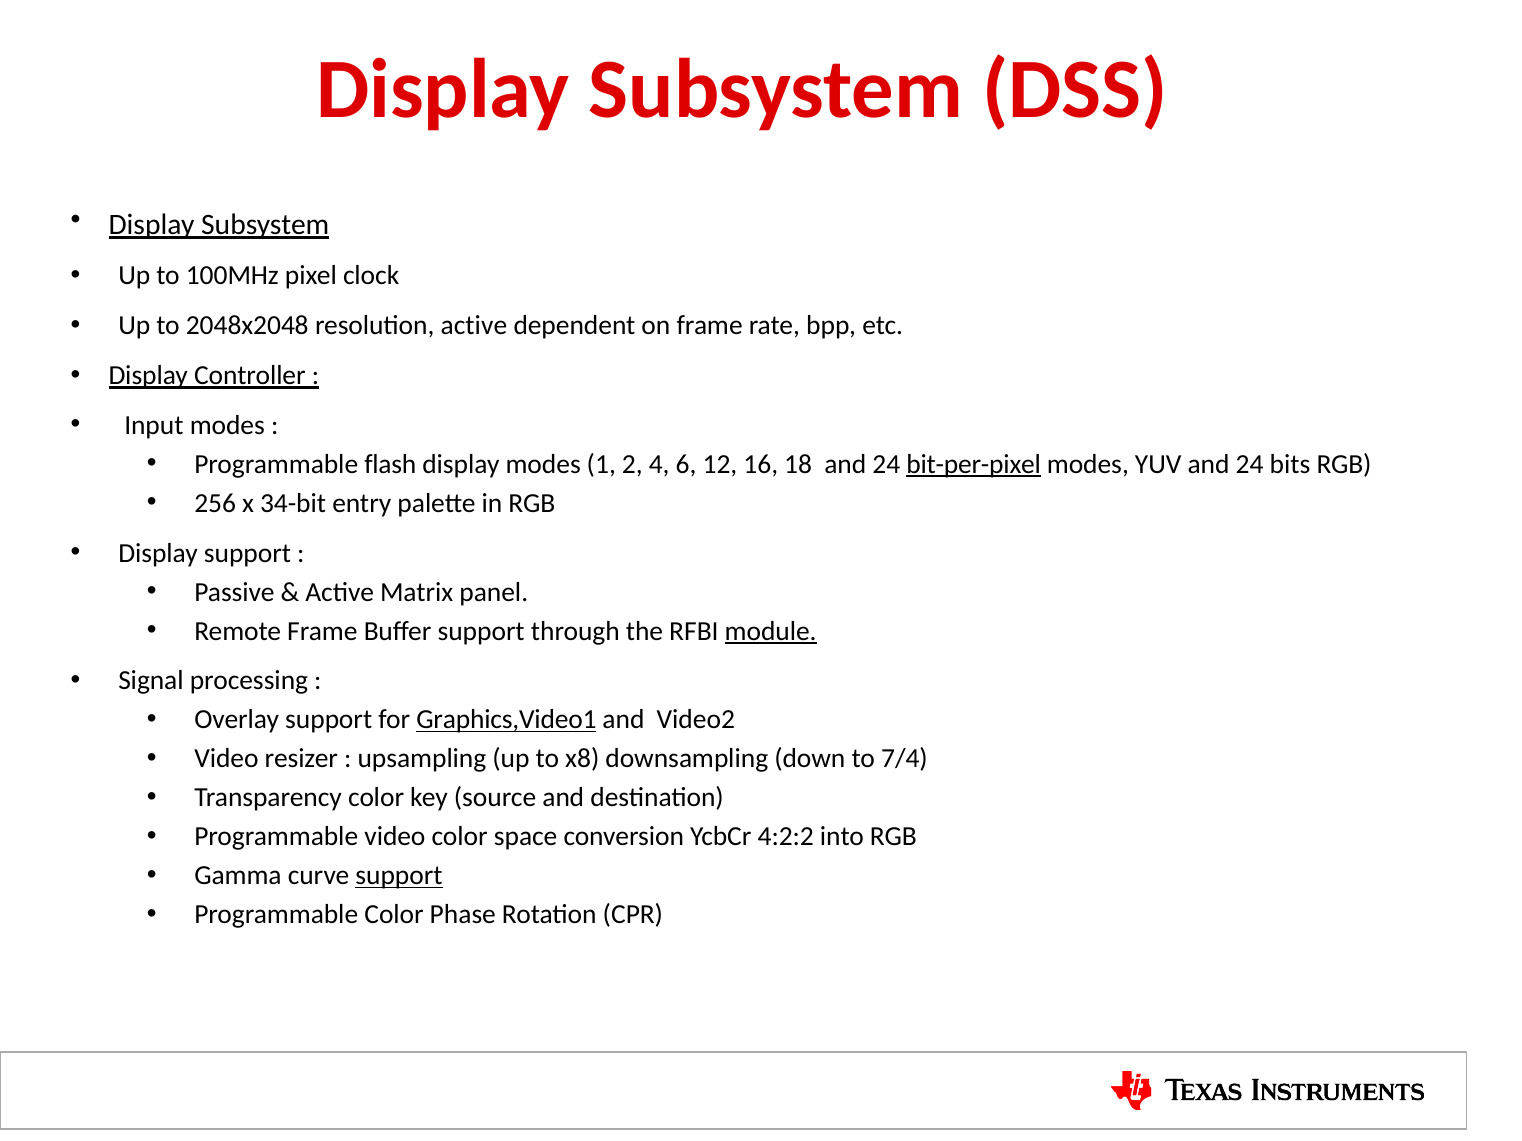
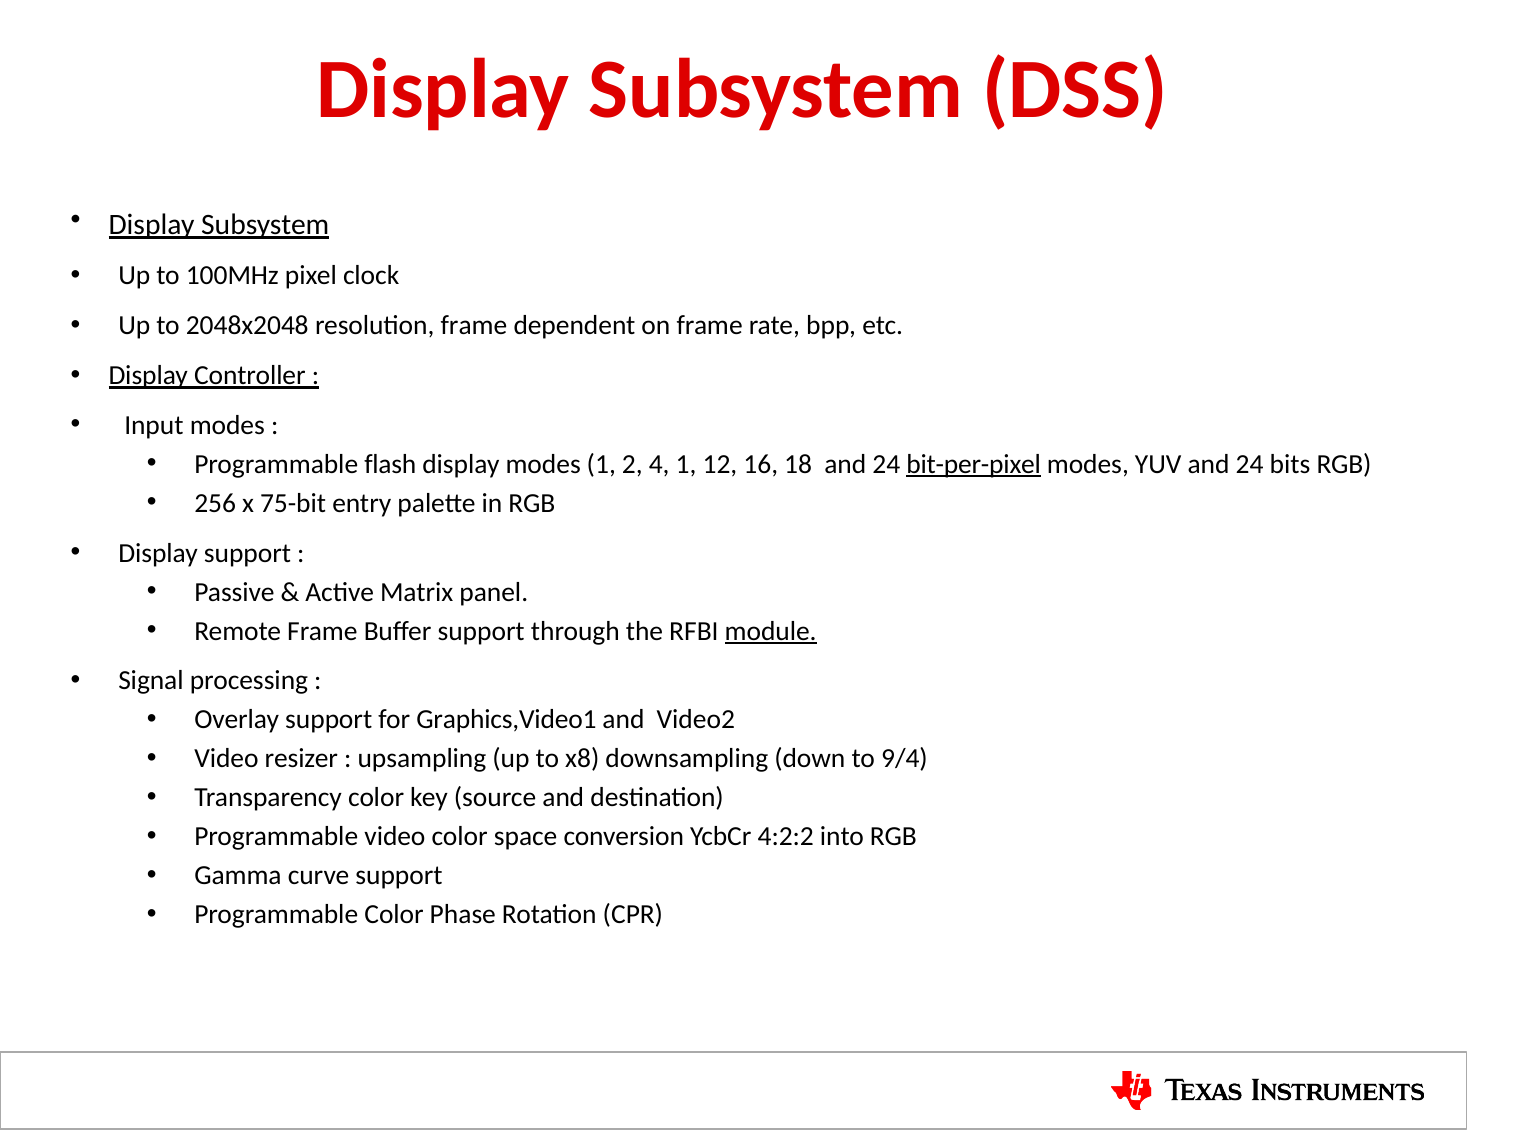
resolution active: active -> frame
4 6: 6 -> 1
34-bit: 34-bit -> 75-bit
Graphics,Video1 underline: present -> none
7/4: 7/4 -> 9/4
support at (399, 876) underline: present -> none
